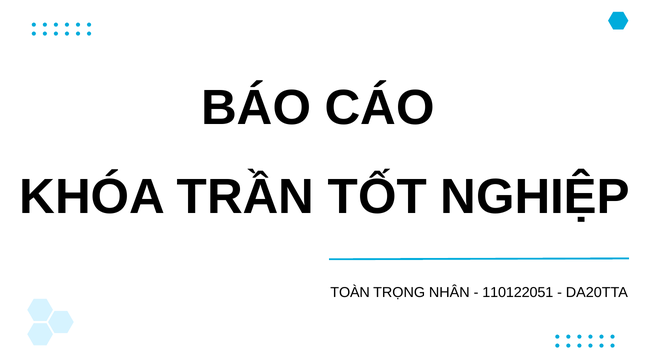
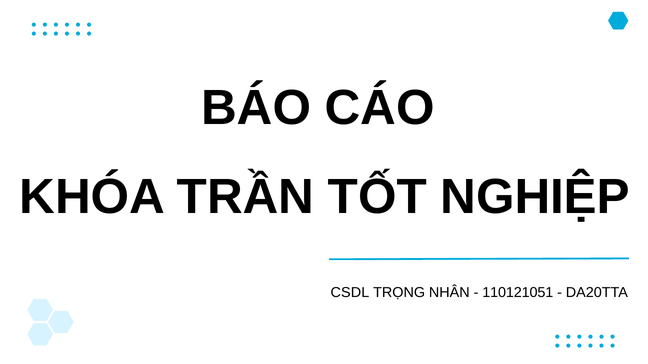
TOÀN: TOÀN -> CSDL
110122051: 110122051 -> 110121051
